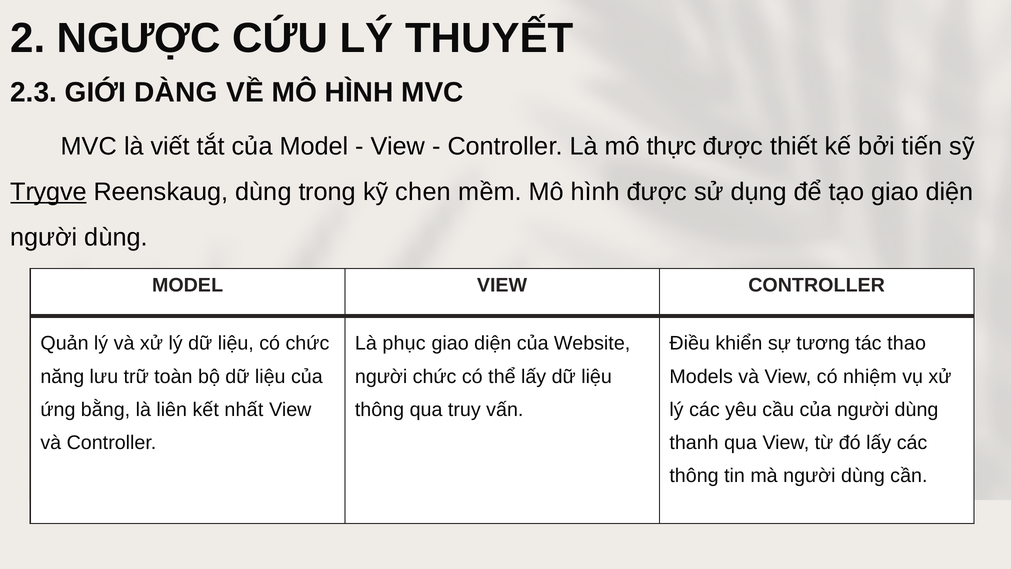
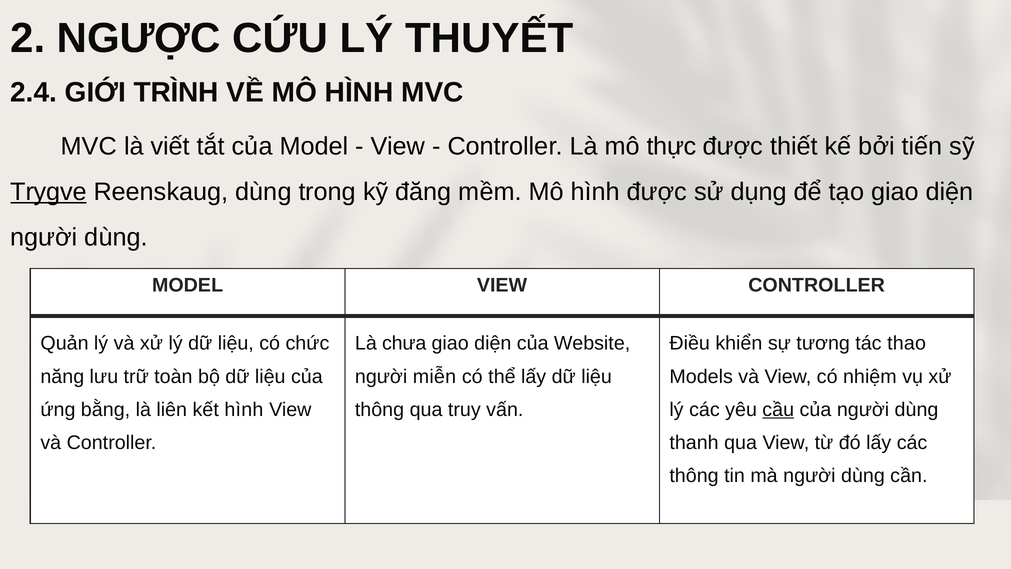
2.3: 2.3 -> 2.4
DÀNG: DÀNG -> TRÌNH
chen: chen -> đăng
phục: phục -> chưa
người chức: chức -> miễn
kết nhất: nhất -> hình
cầu underline: none -> present
